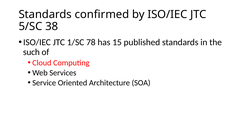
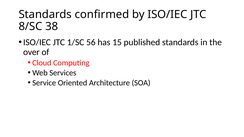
5/SC: 5/SC -> 8/SC
78: 78 -> 56
such: such -> over
